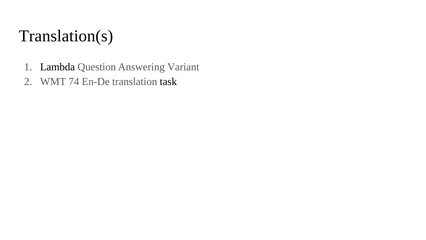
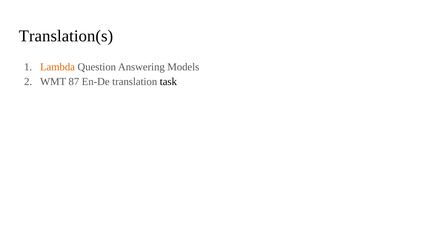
Lambda colour: black -> orange
Variant: Variant -> Models
74: 74 -> 87
